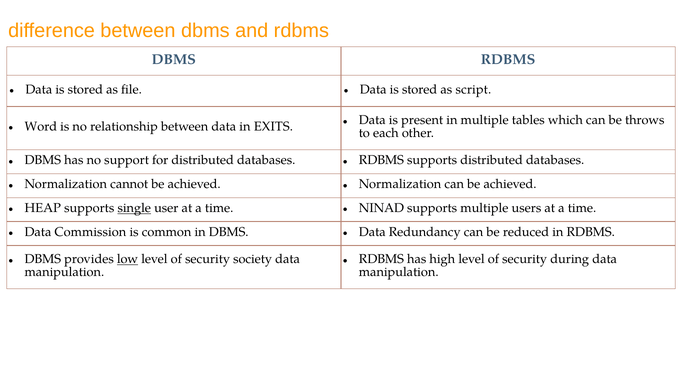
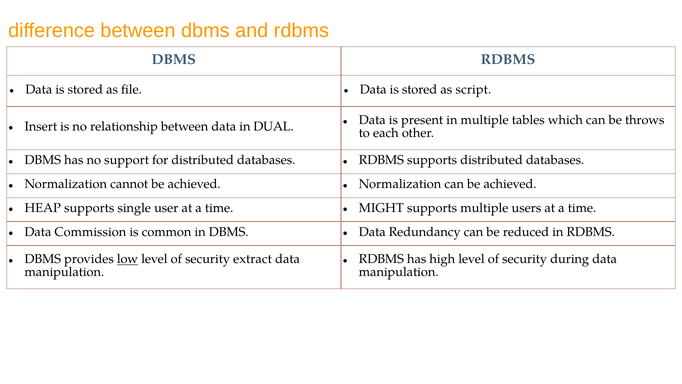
Word: Word -> Insert
EXITS: EXITS -> DUAL
single underline: present -> none
NINAD: NINAD -> MIGHT
society: society -> extract
